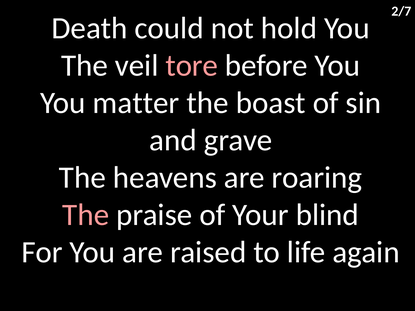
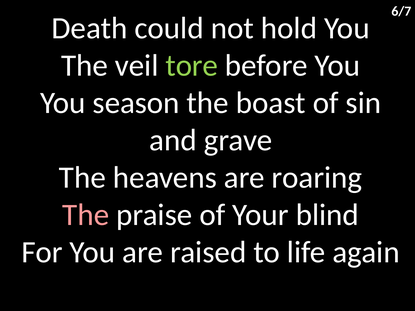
2/7: 2/7 -> 6/7
tore colour: pink -> light green
matter: matter -> season
